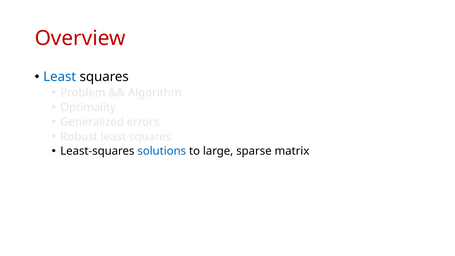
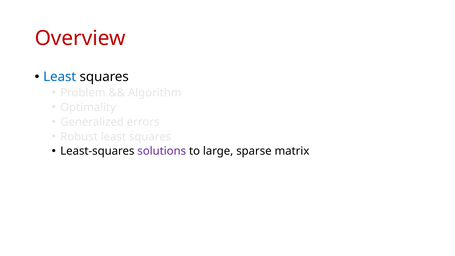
solutions colour: blue -> purple
